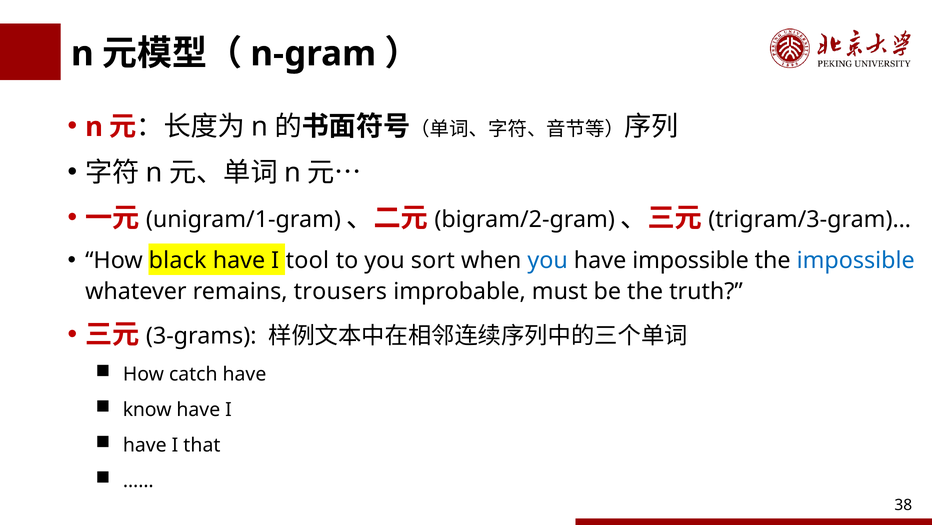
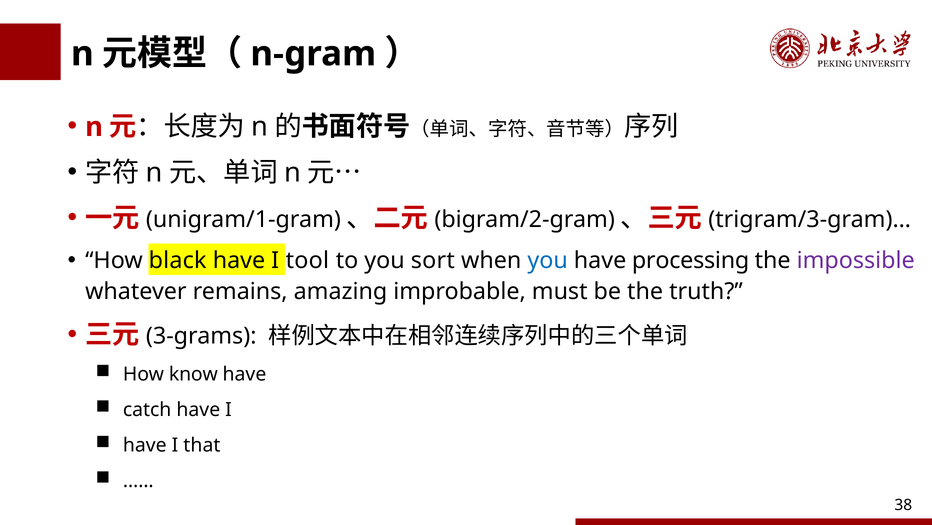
have impossible: impossible -> processing
impossible at (856, 260) colour: blue -> purple
trousers: trousers -> amazing
catch: catch -> know
know: know -> catch
